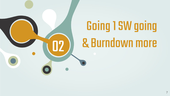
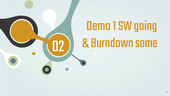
Going at (98, 25): Going -> Demo
more: more -> some
